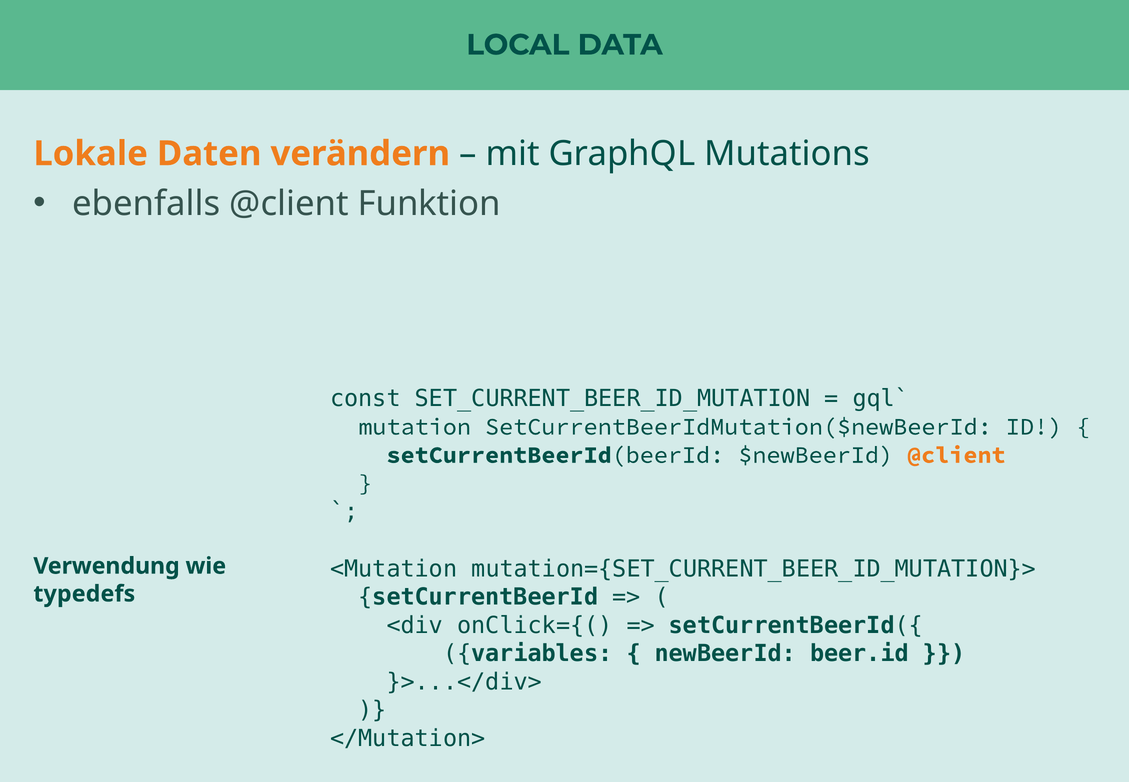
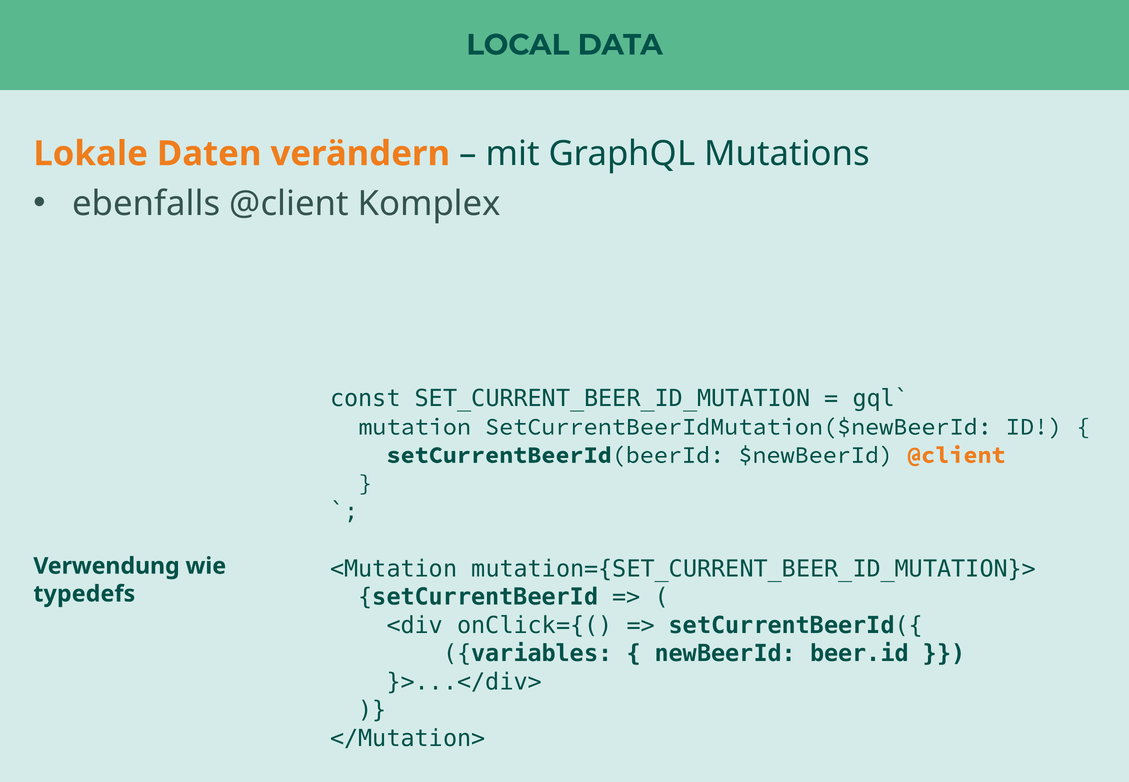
Funktion: Funktion -> Komplex
